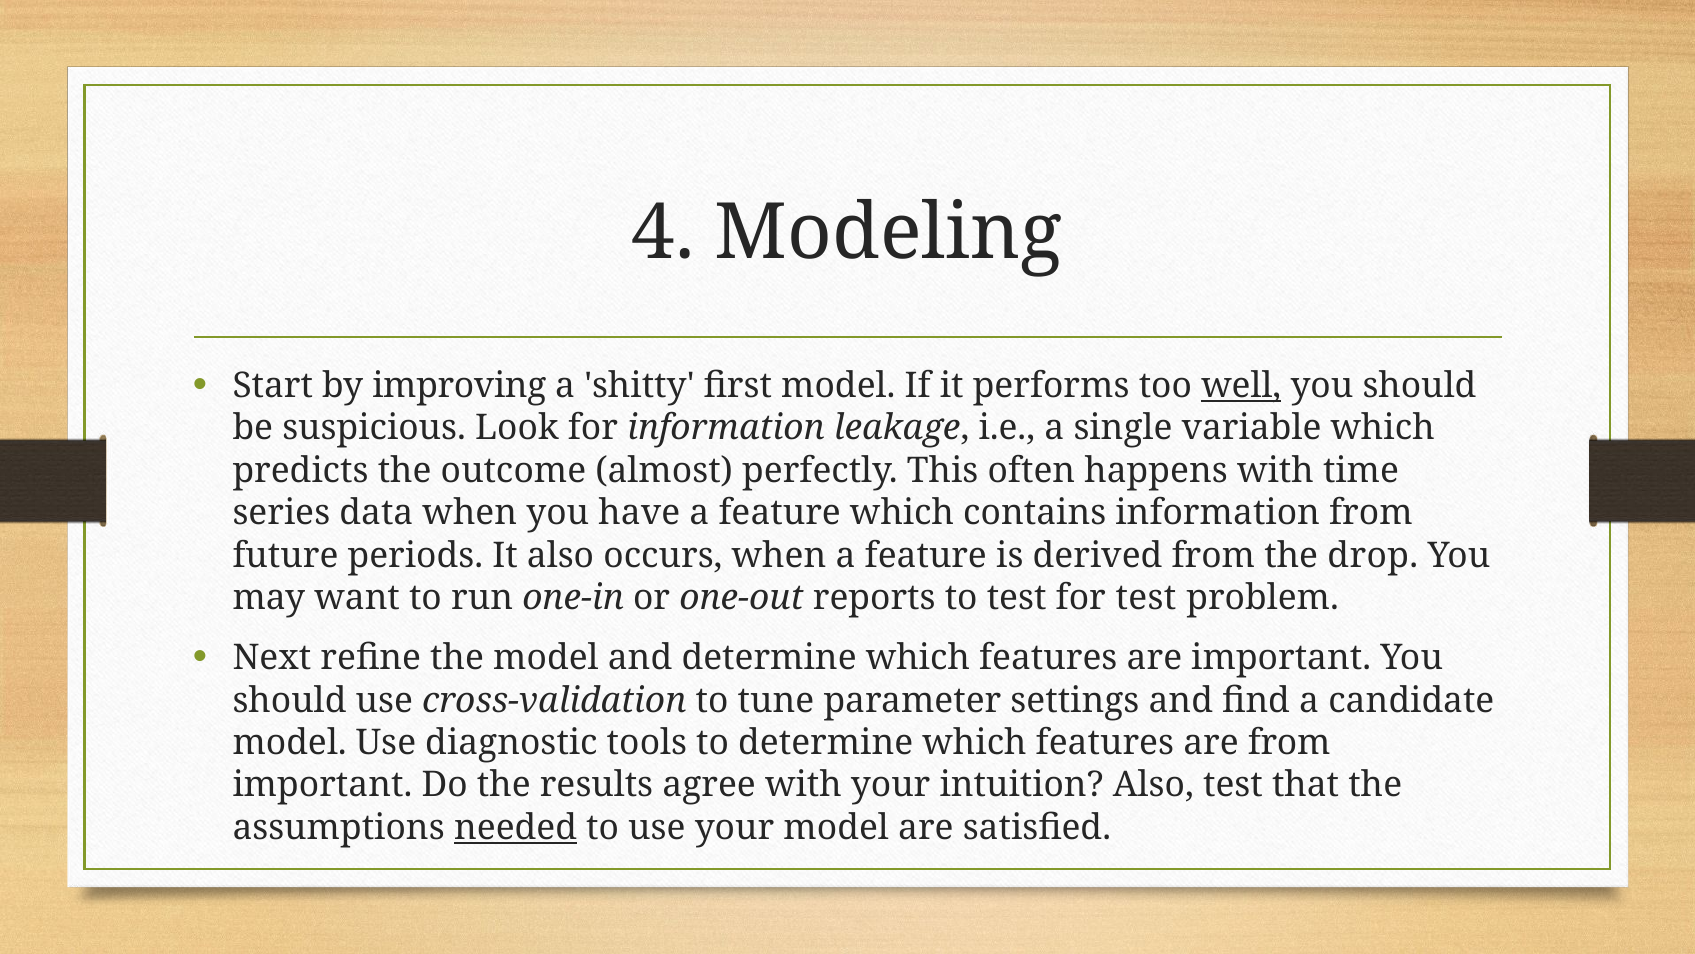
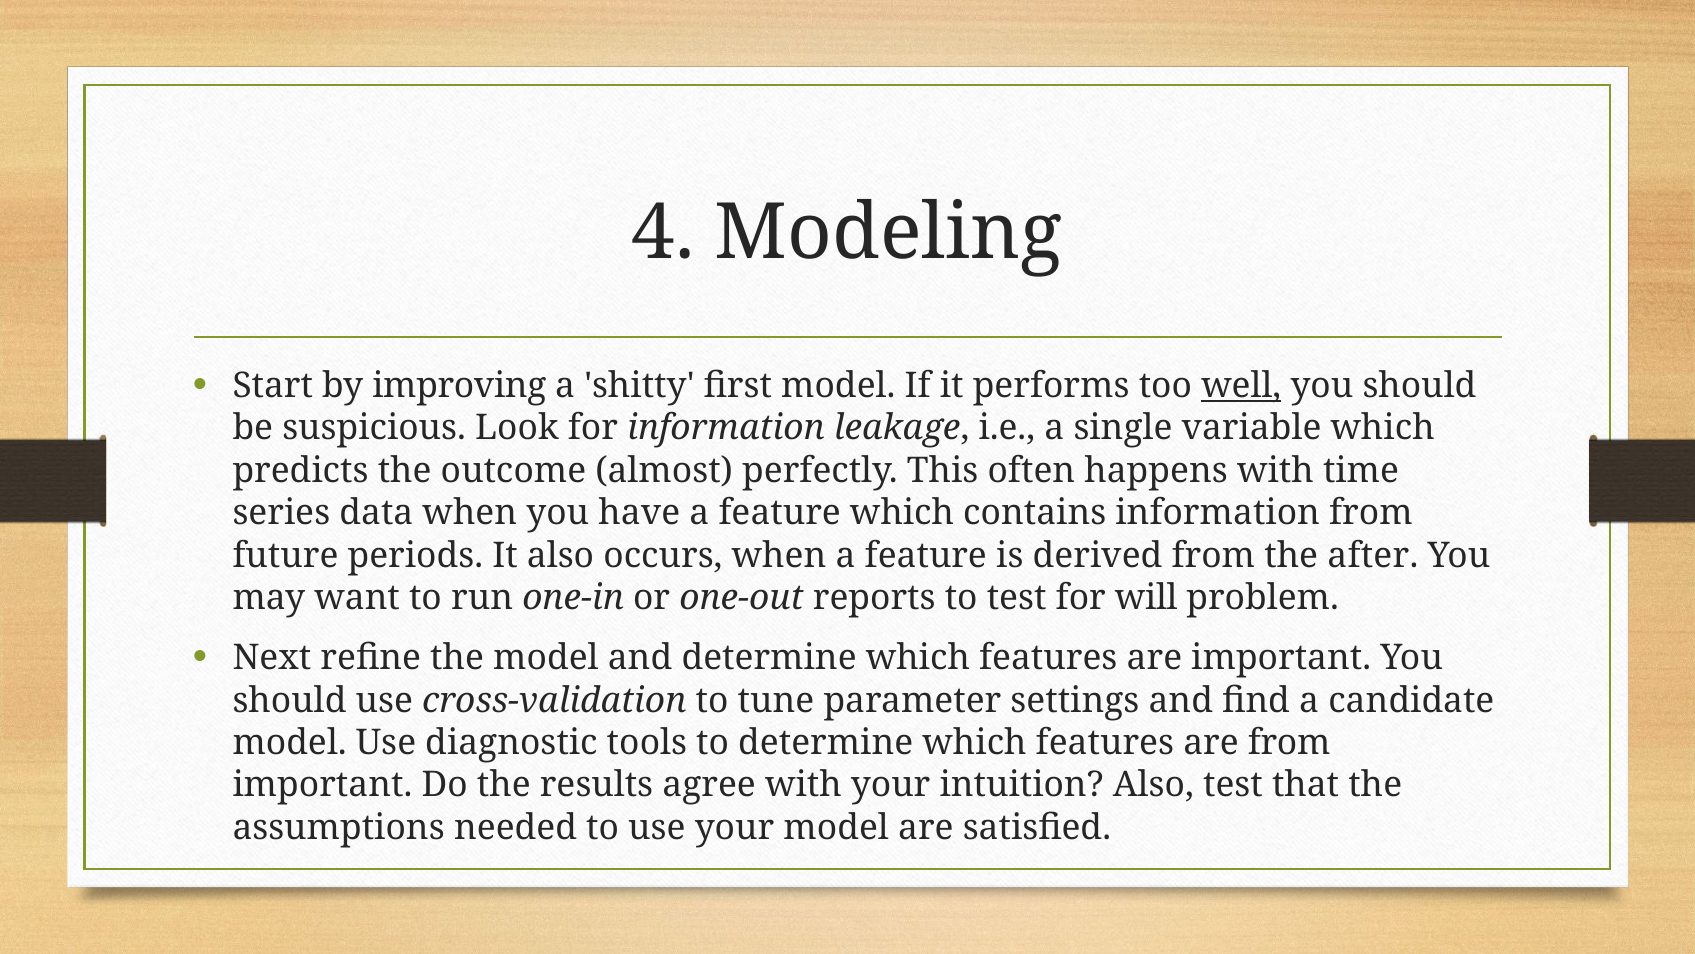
drop: drop -> after
for test: test -> will
needed underline: present -> none
